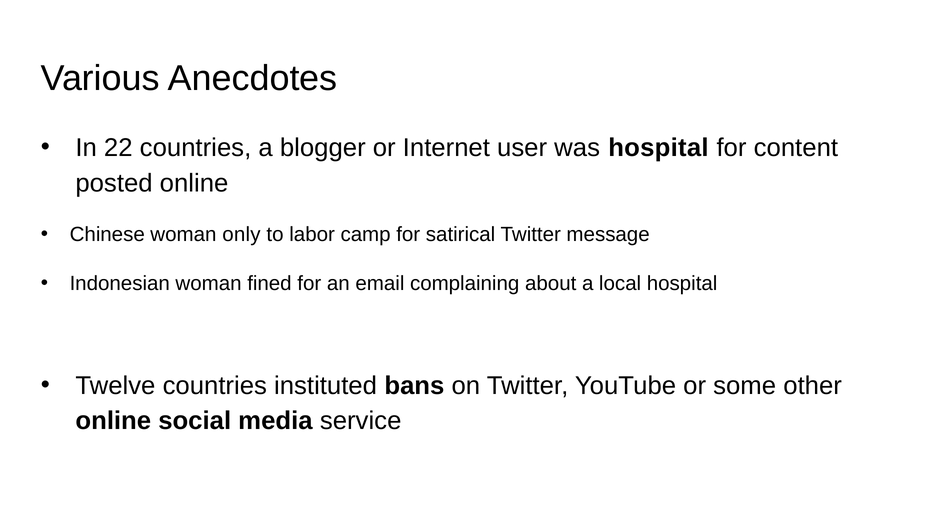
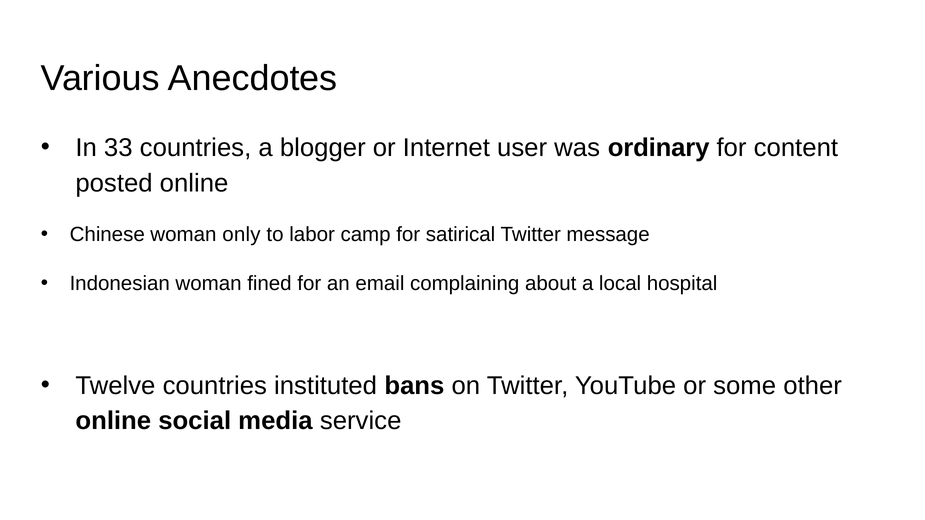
22: 22 -> 33
was hospital: hospital -> ordinary
